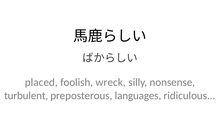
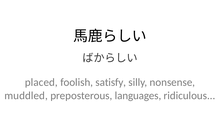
wreck: wreck -> satisfy
turbulent: turbulent -> muddled
